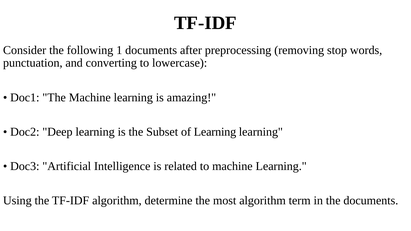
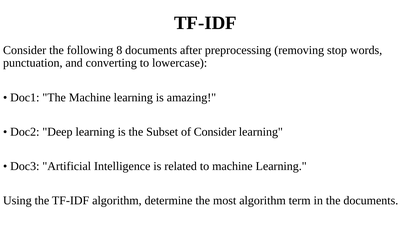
1: 1 -> 8
of Learning: Learning -> Consider
